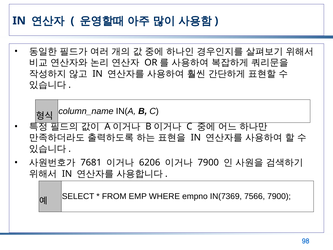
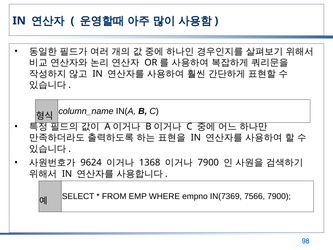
7681: 7681 -> 9624
6206: 6206 -> 1368
